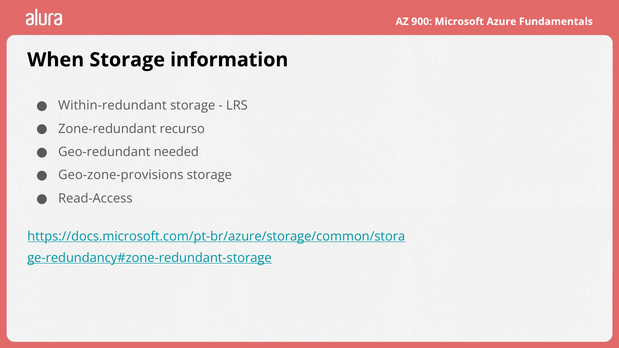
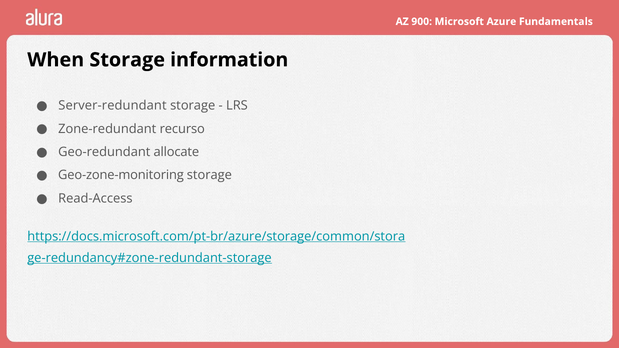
Within-redundant: Within-redundant -> Server-redundant
needed: needed -> allocate
Geo-zone-provisions: Geo-zone-provisions -> Geo-zone-monitoring
